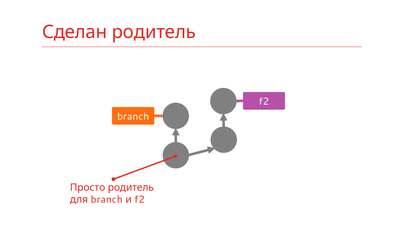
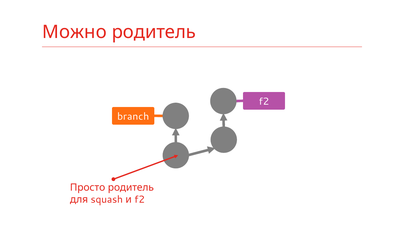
Сделан: Сделан -> Можно
для branch: branch -> squash
